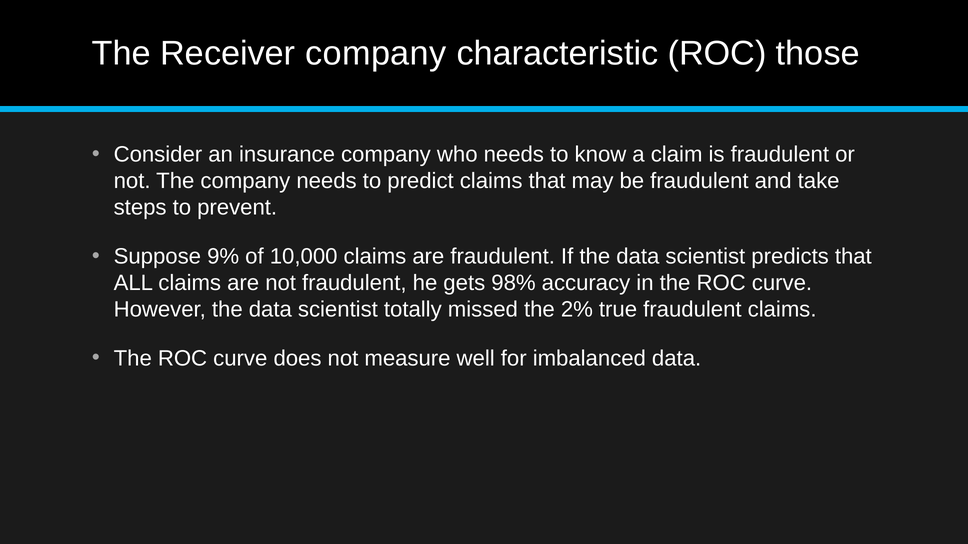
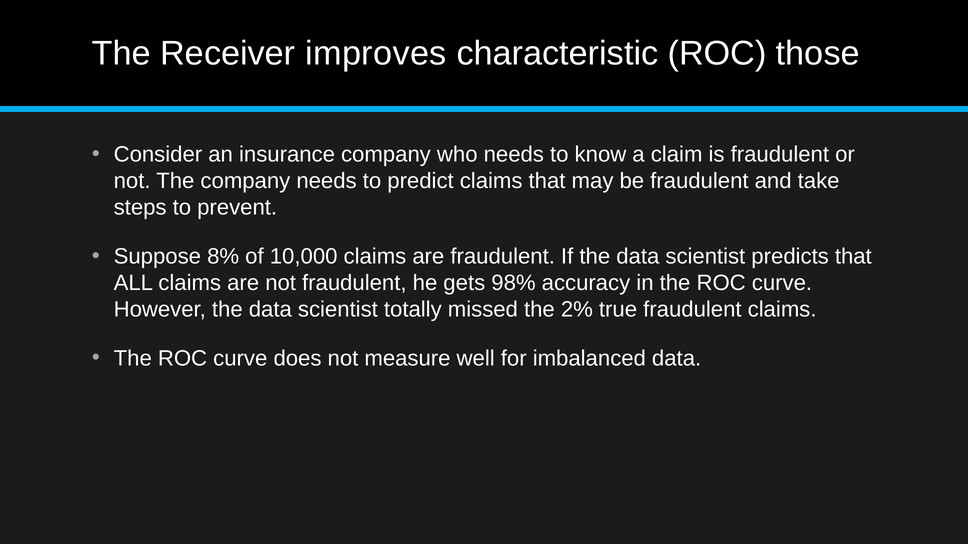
Receiver company: company -> improves
9%: 9% -> 8%
